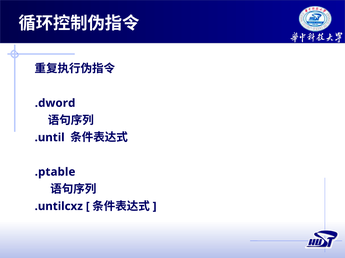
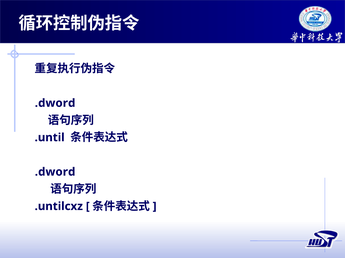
.ptable at (55, 172): .ptable -> .dword
